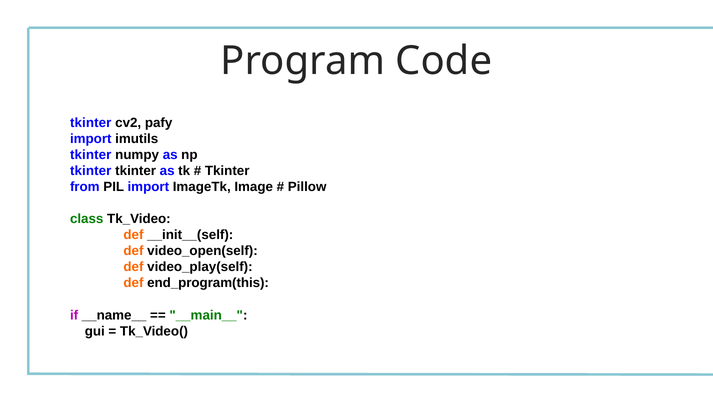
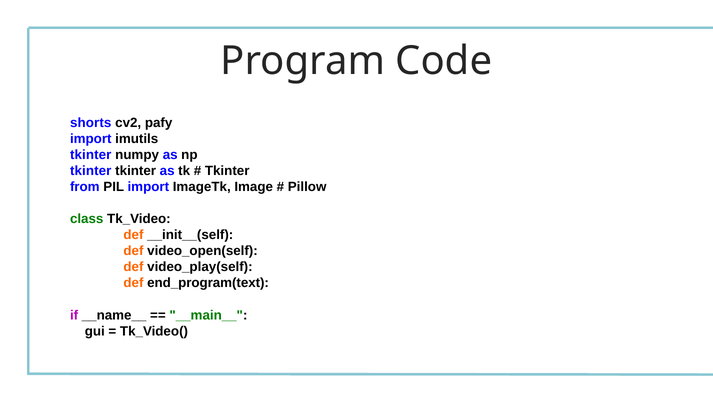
tkinter at (91, 123): tkinter -> shorts
end_program(this: end_program(this -> end_program(text
